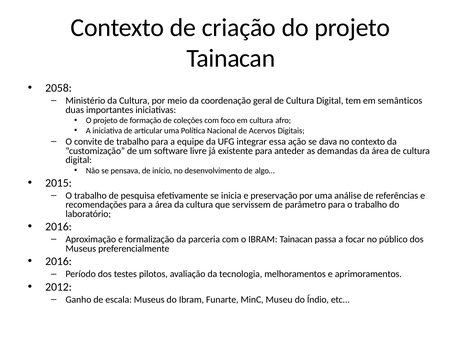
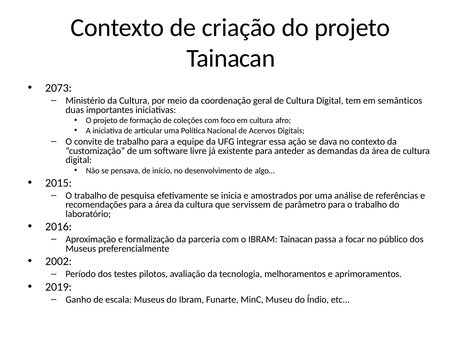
2058: 2058 -> 2073
preservação: preservação -> amostrados
2016 at (59, 261): 2016 -> 2002
2012: 2012 -> 2019
